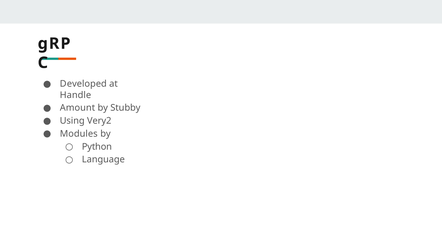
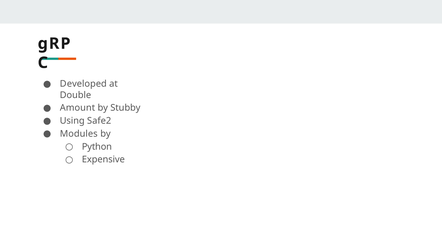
Handle: Handle -> Double
Very2: Very2 -> Safe2
Language: Language -> Expensive
